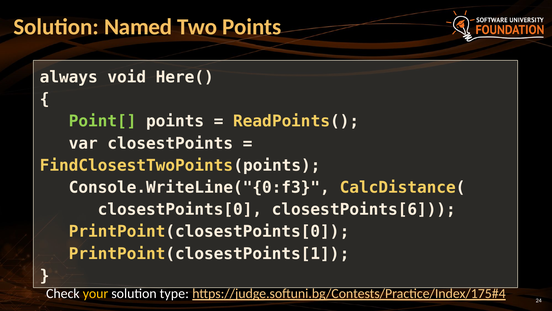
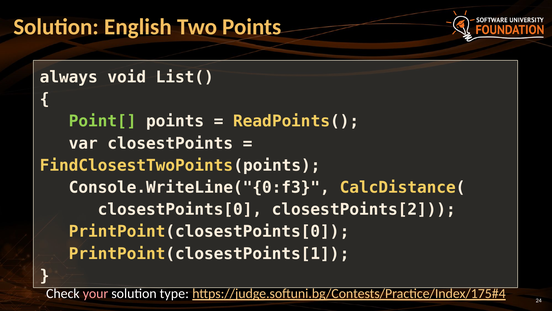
Named: Named -> English
Here(: Here( -> List(
closestPoints[6: closestPoints[6 -> closestPoints[2
your colour: yellow -> pink
